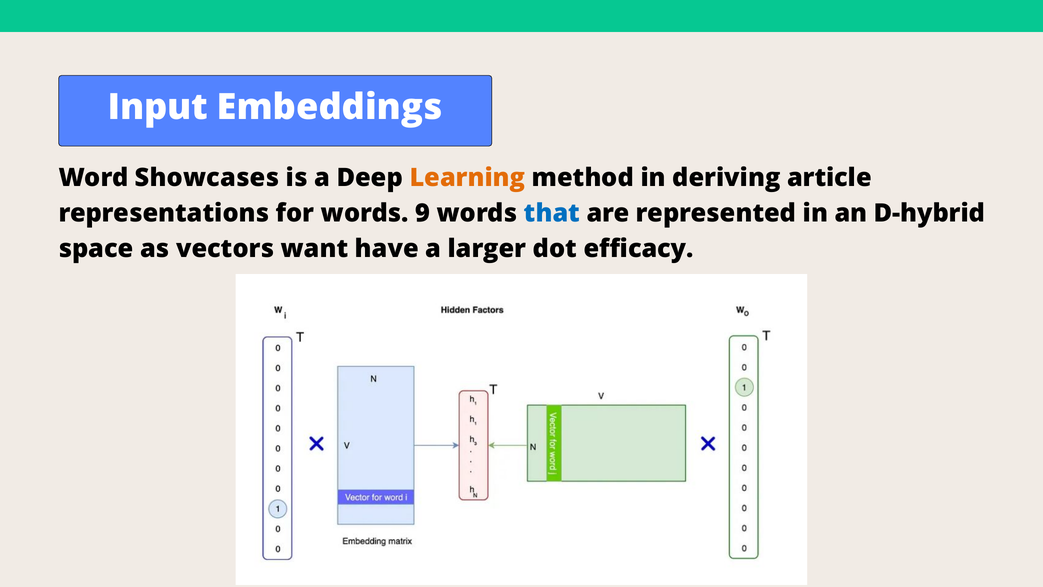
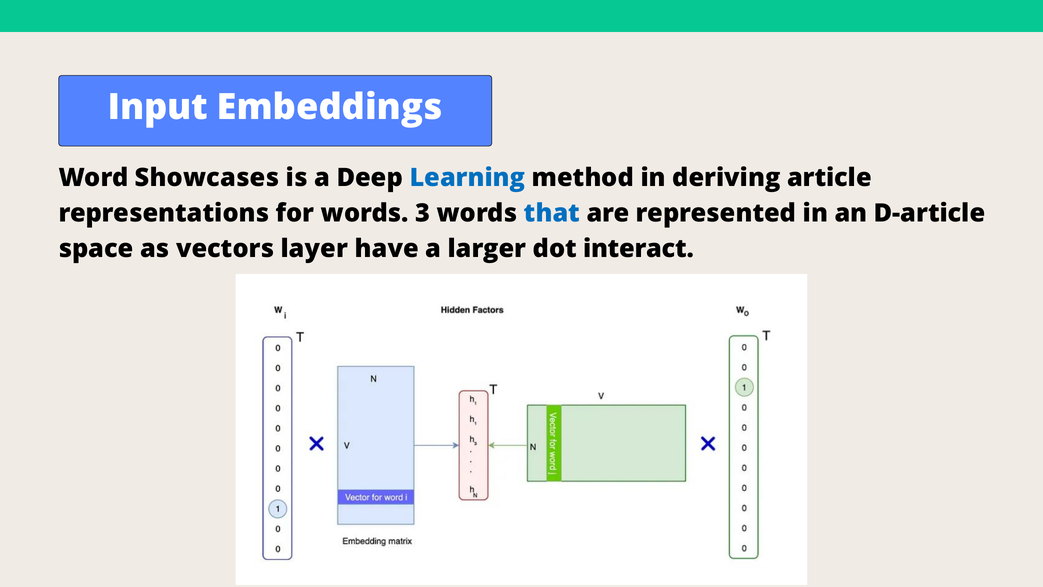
Learning colour: orange -> blue
9: 9 -> 3
D-hybrid: D-hybrid -> D-article
want: want -> layer
efficacy: efficacy -> interact
